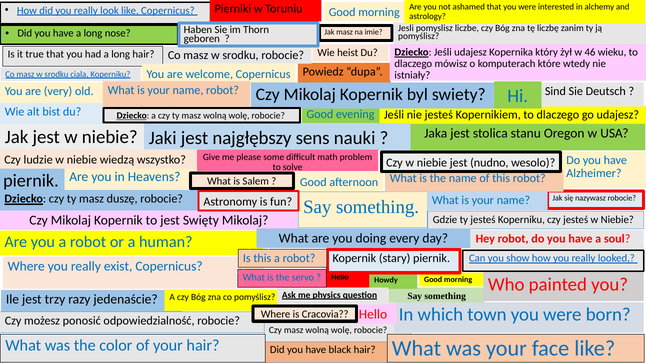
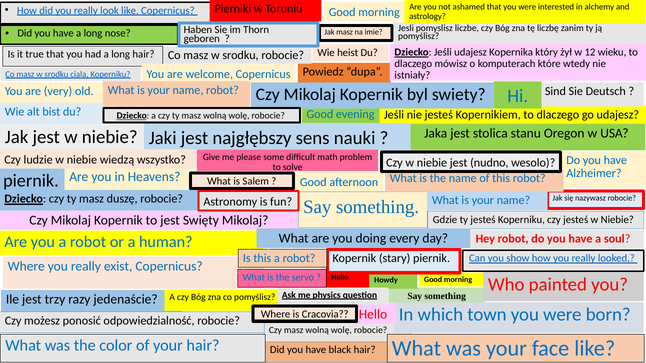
46: 46 -> 12
